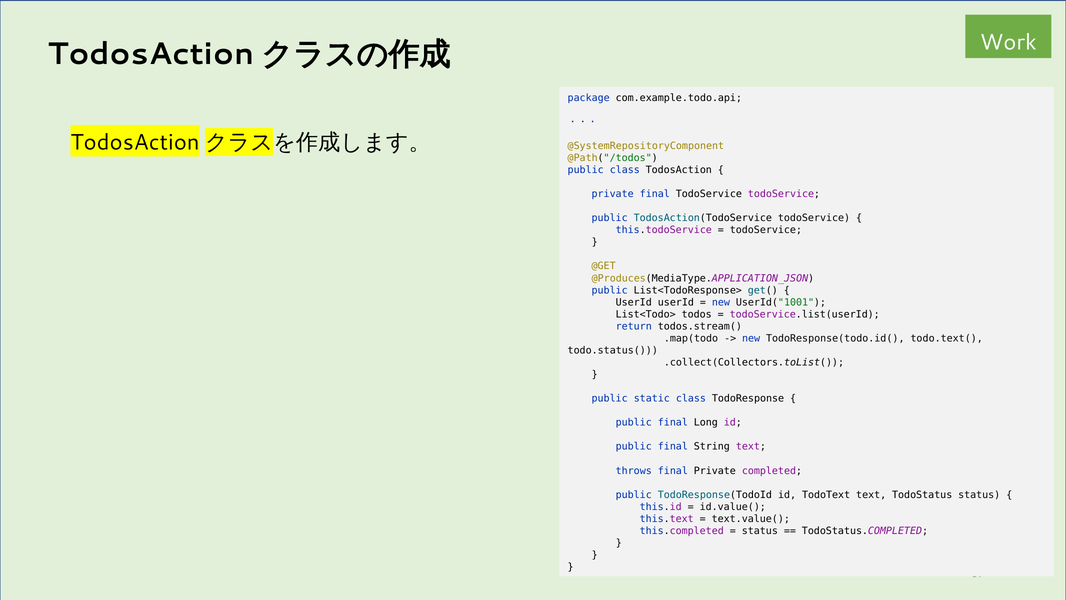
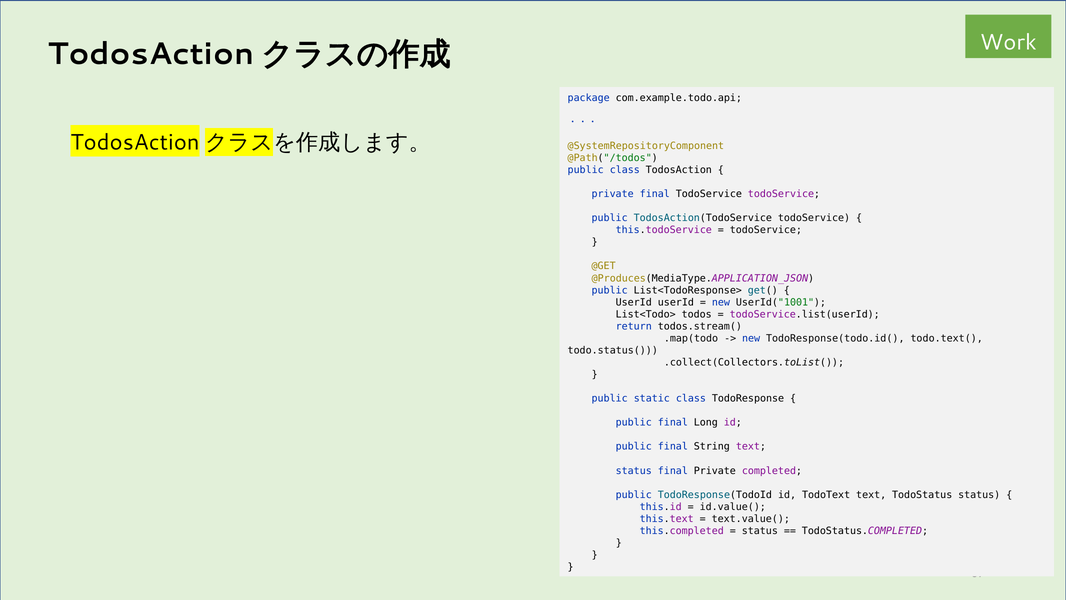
throws at (634, 470): throws -> status
